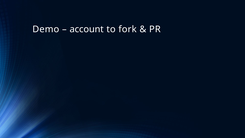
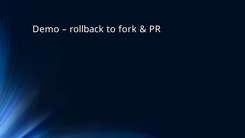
account: account -> rollback
